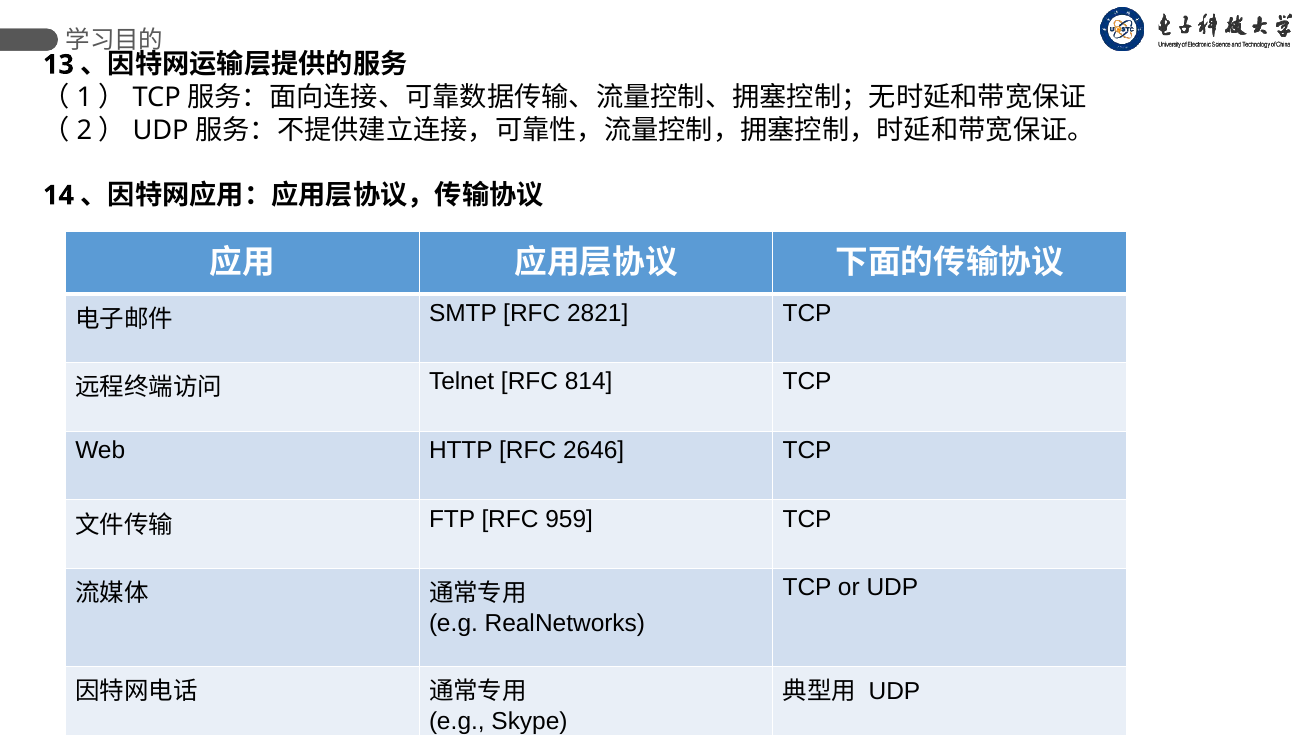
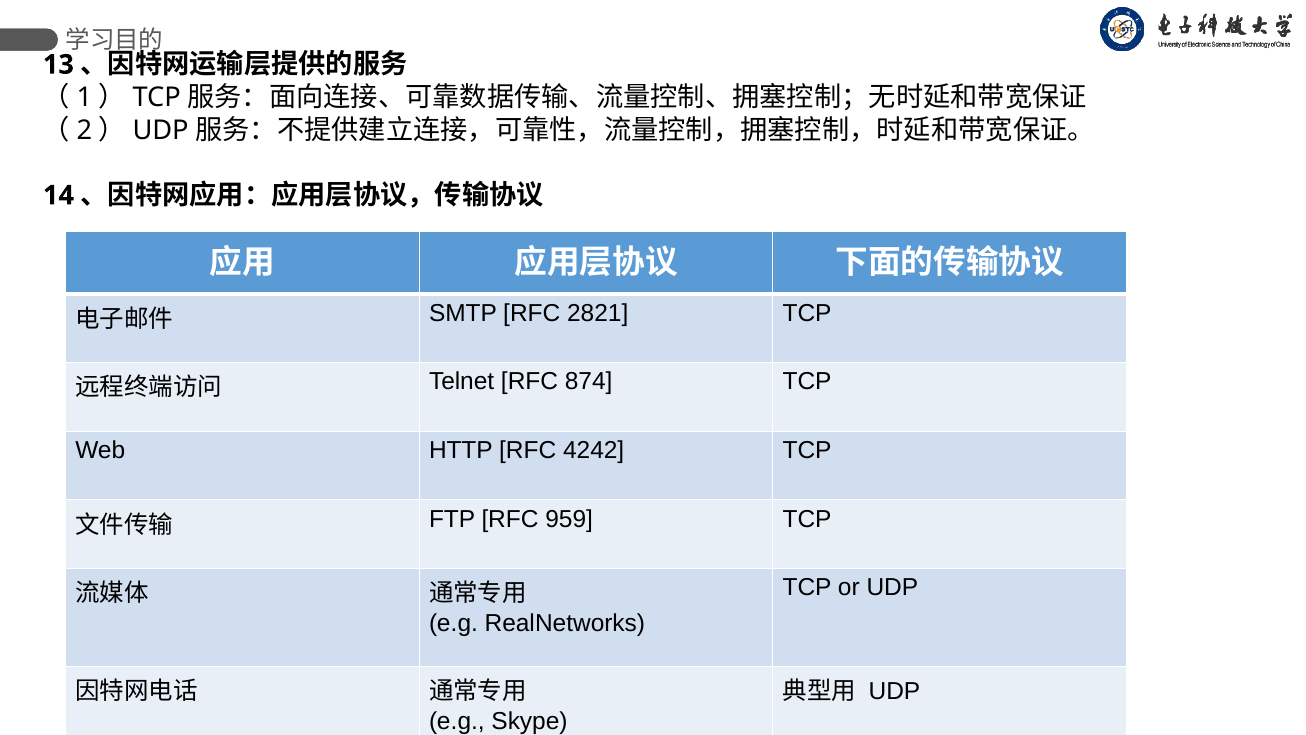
814: 814 -> 874
2646: 2646 -> 4242
